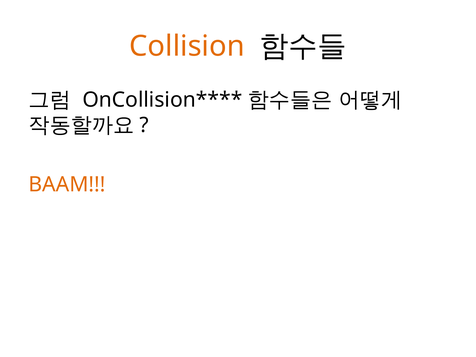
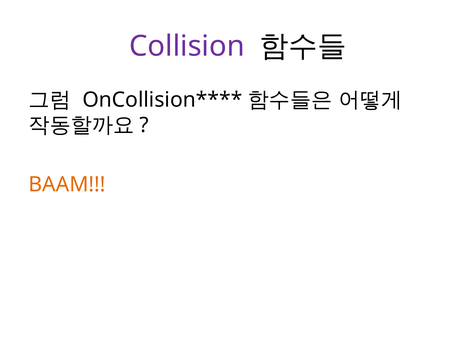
Collision colour: orange -> purple
